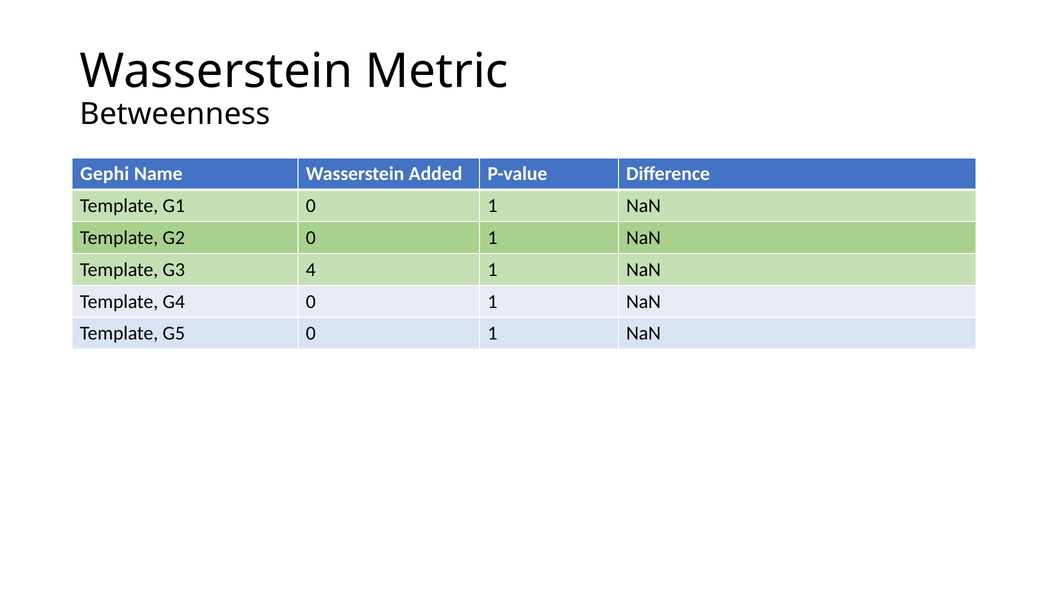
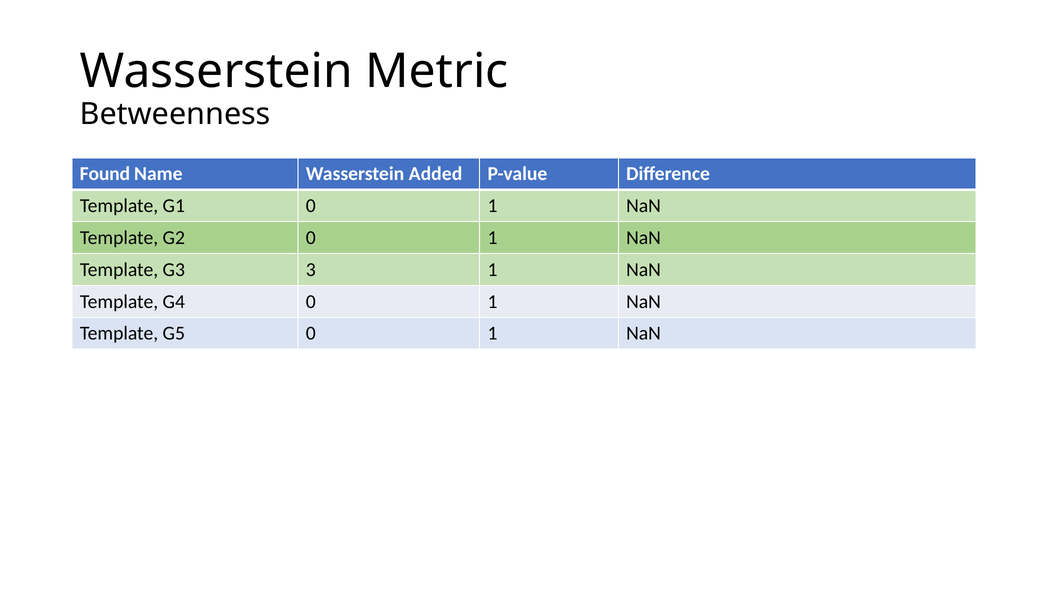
Gephi: Gephi -> Found
4: 4 -> 3
